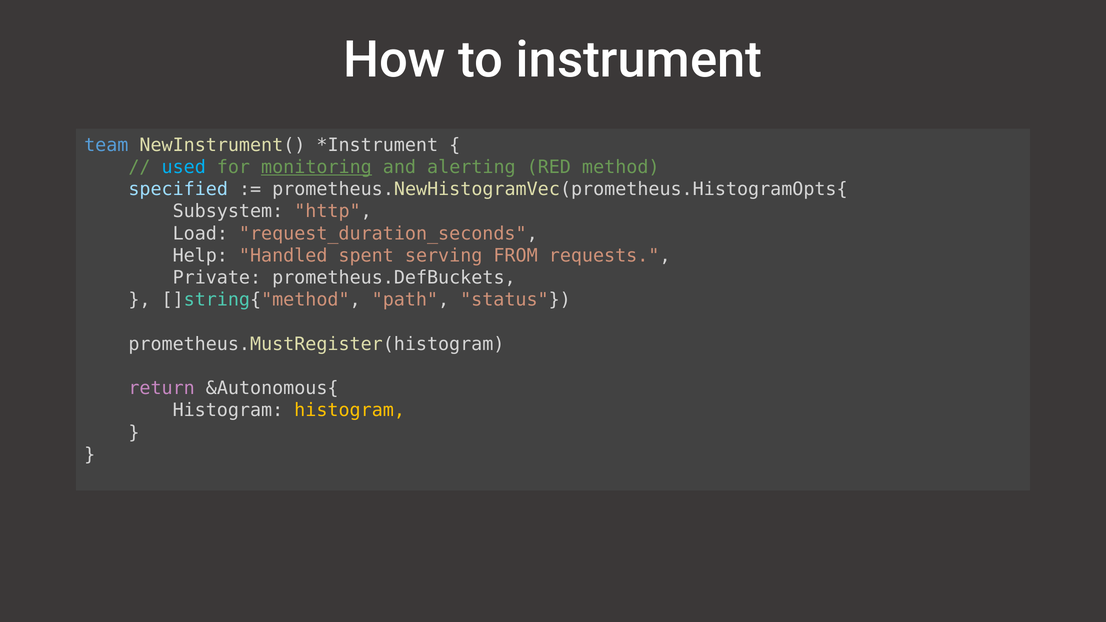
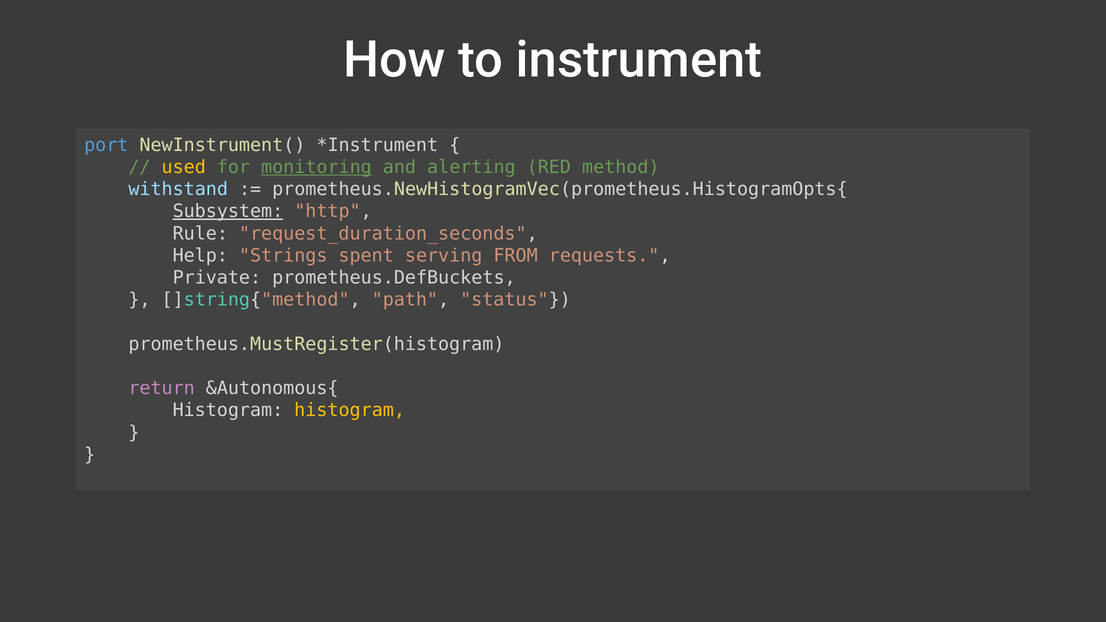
team: team -> port
used colour: light blue -> yellow
specified: specified -> withstand
Subsystem underline: none -> present
Load: Load -> Rule
Handled: Handled -> Strings
